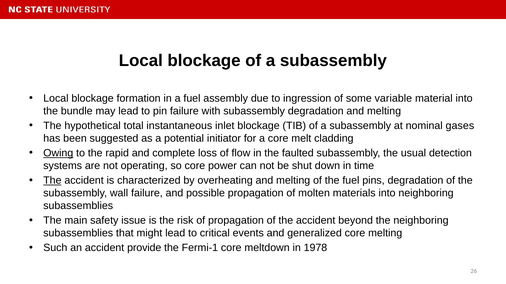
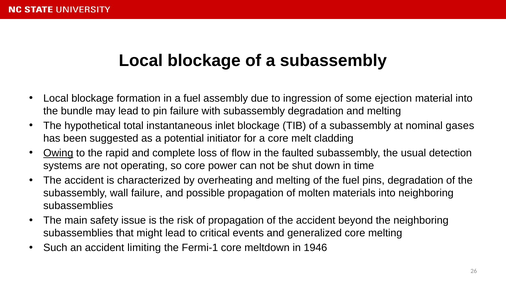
variable: variable -> ejection
The at (52, 181) underline: present -> none
provide: provide -> limiting
1978: 1978 -> 1946
